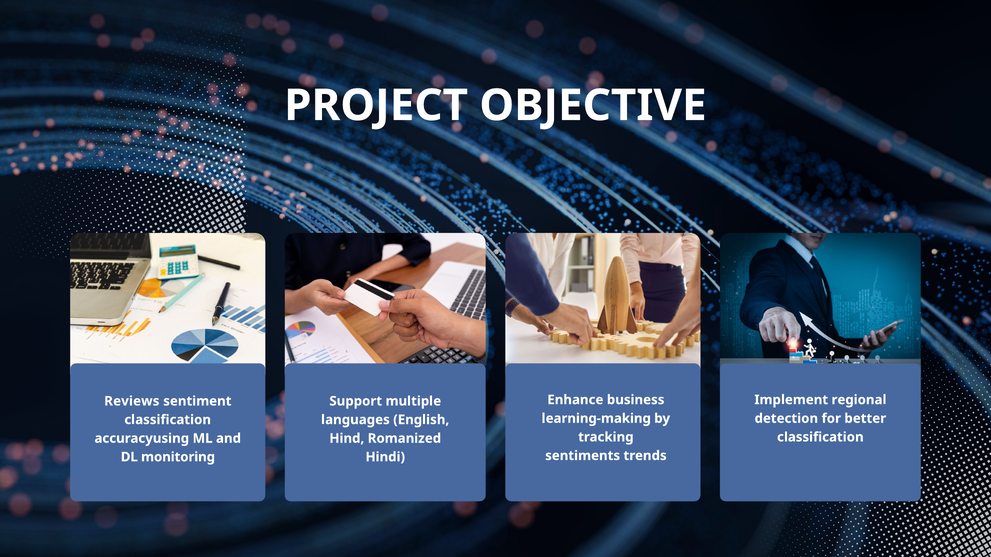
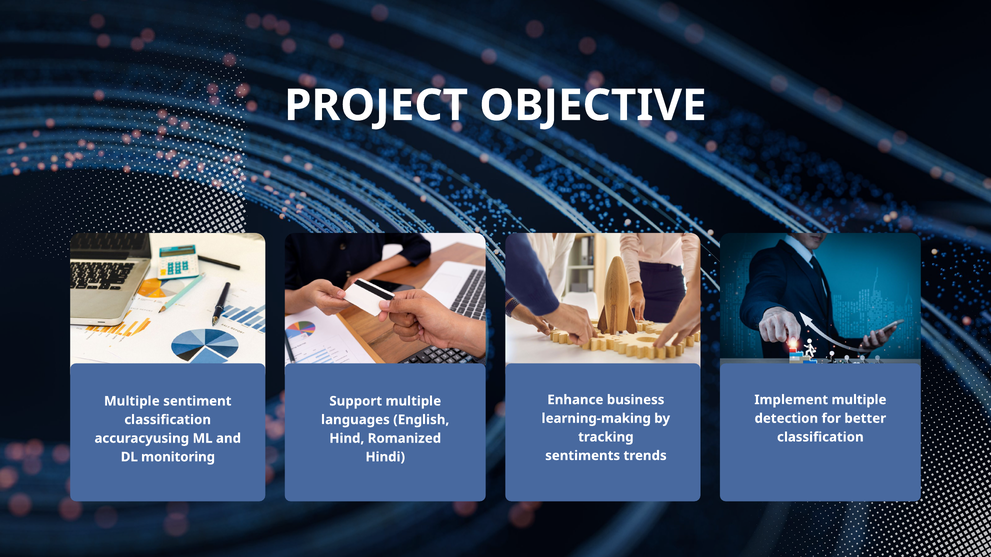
Implement regional: regional -> multiple
Reviews at (132, 401): Reviews -> Multiple
